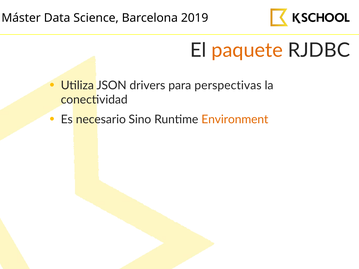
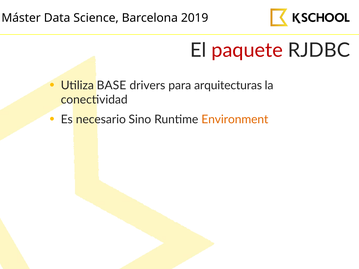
paquete colour: orange -> red
JSON: JSON -> BASE
perspectivas: perspectivas -> arquitecturas
